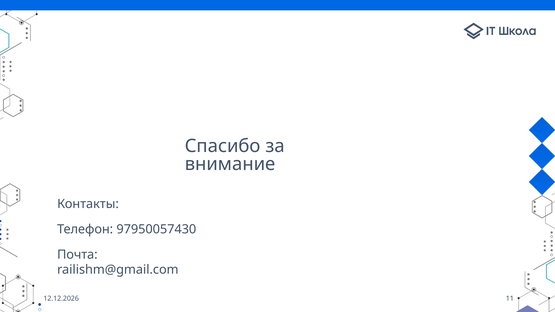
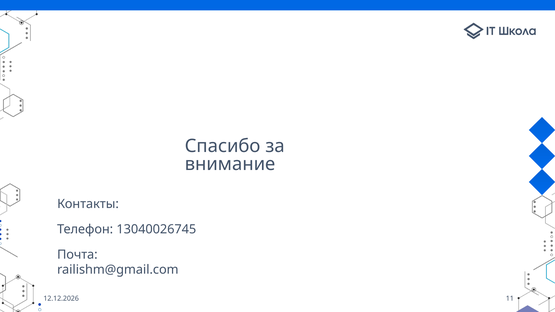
97950057430: 97950057430 -> 13040026745
